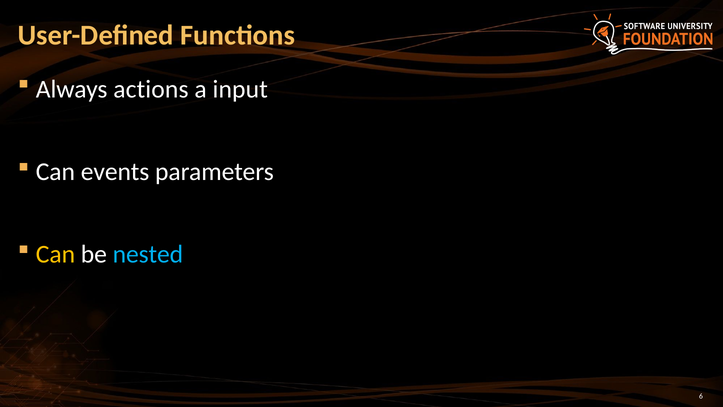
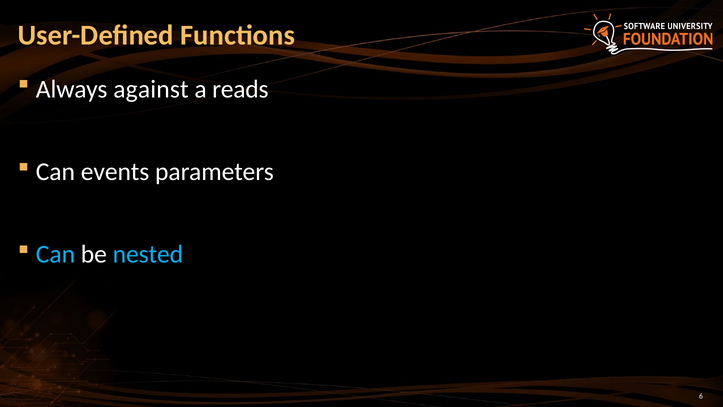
actions: actions -> against
input: input -> reads
Can at (55, 254) colour: yellow -> light blue
